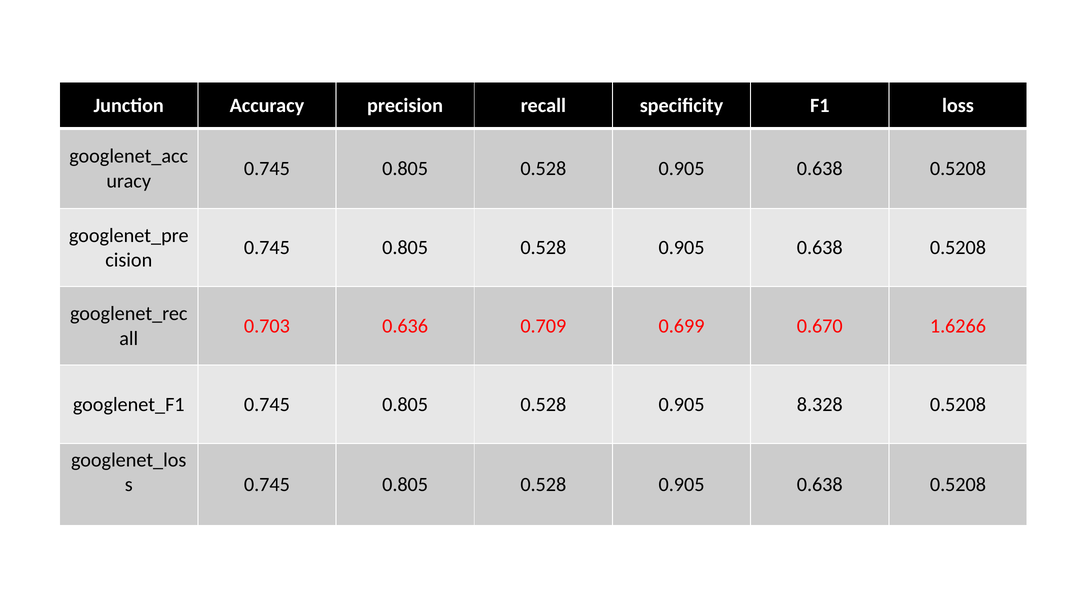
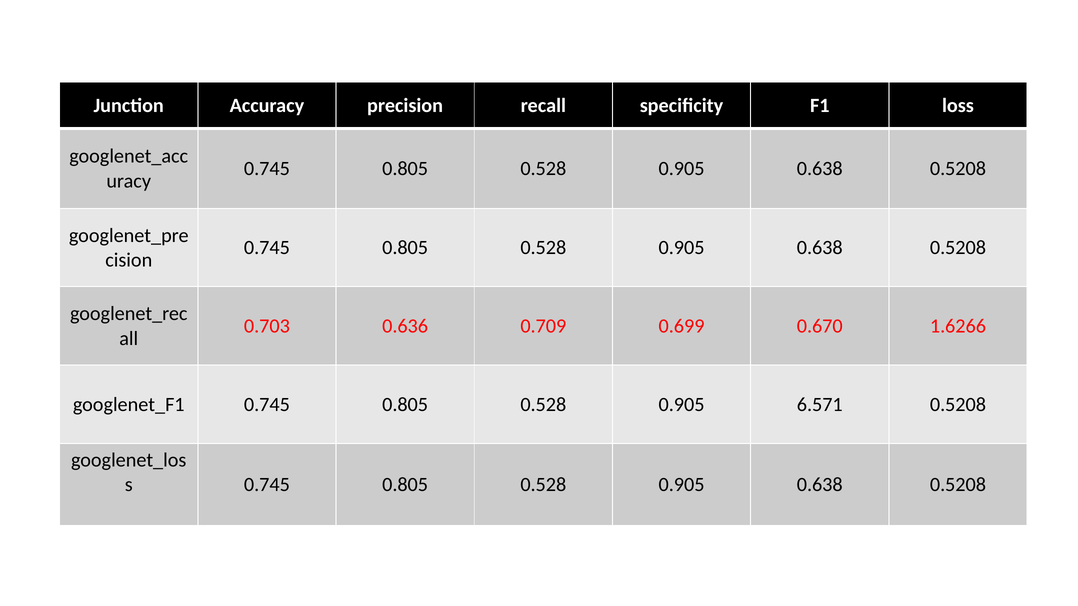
8.328: 8.328 -> 6.571
